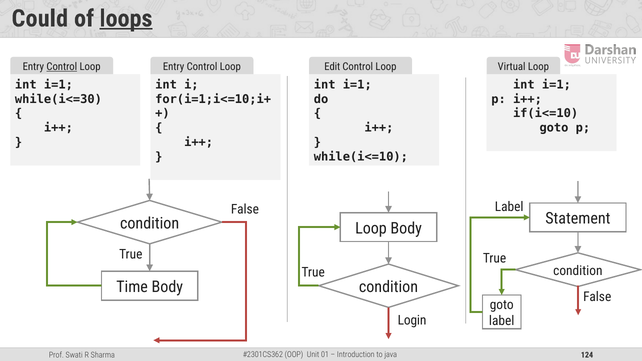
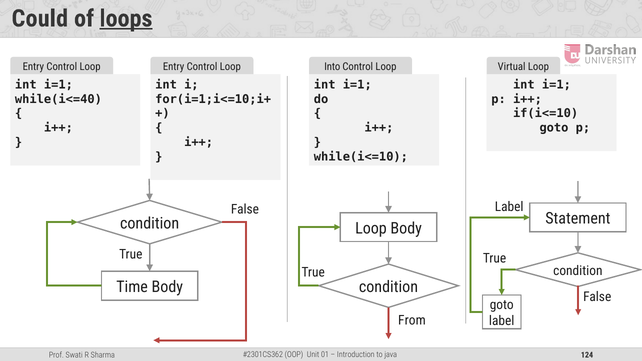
Control at (62, 67) underline: present -> none
Edit: Edit -> Into
while(i<=30: while(i<=30 -> while(i<=40
Login: Login -> From
